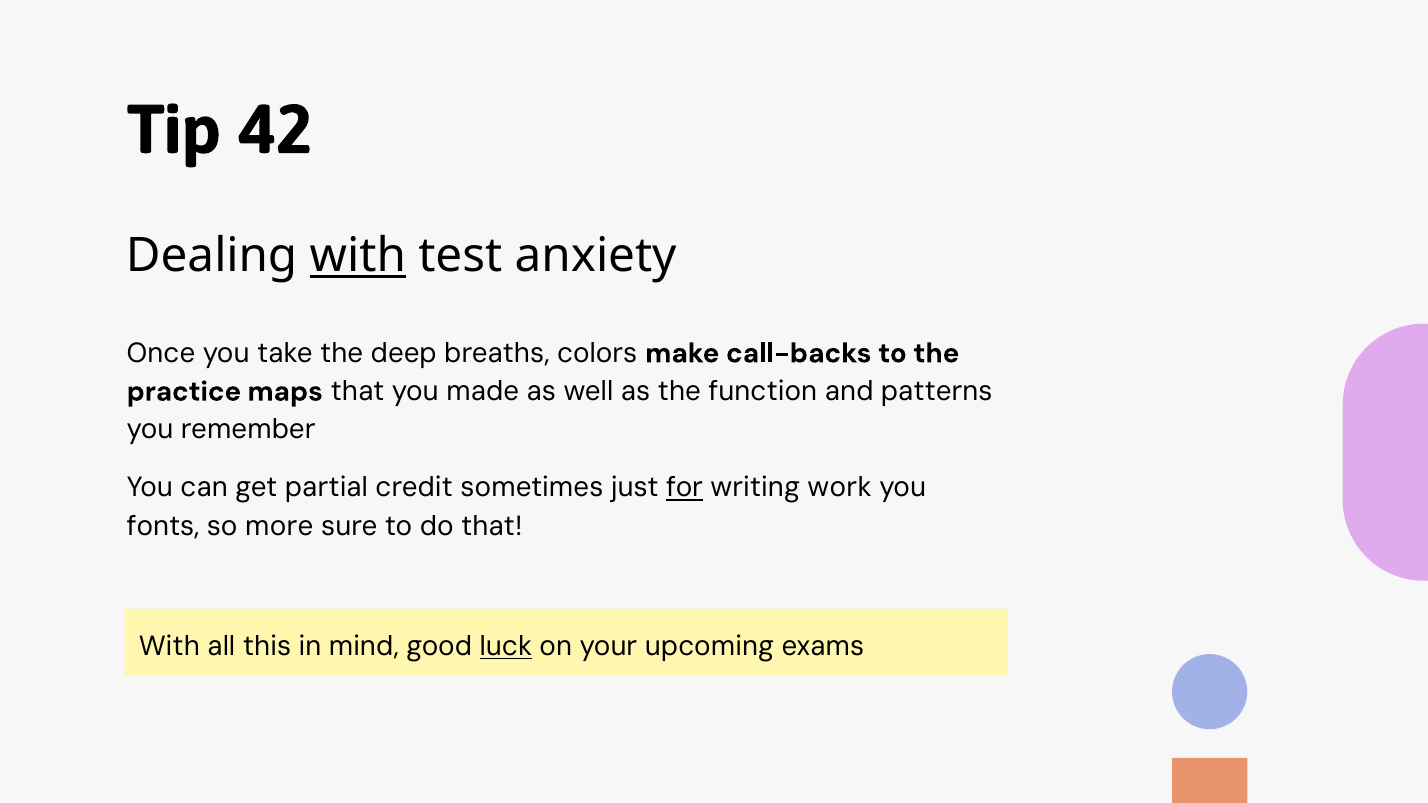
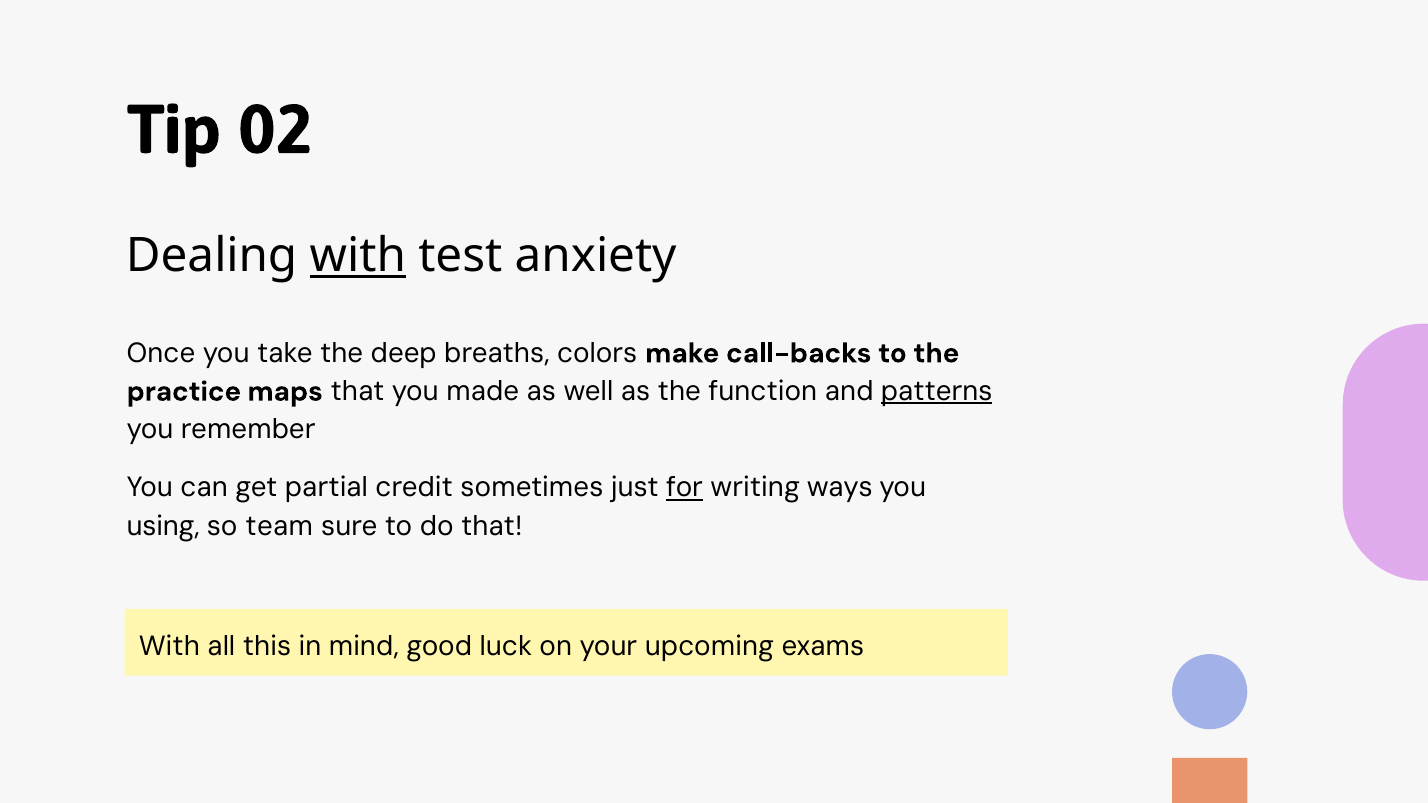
42: 42 -> 02
patterns underline: none -> present
work: work -> ways
fonts: fonts -> using
more: more -> team
luck underline: present -> none
